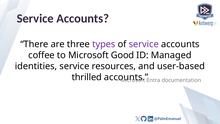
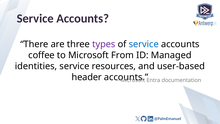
service at (144, 44) colour: purple -> blue
Good: Good -> From
thrilled: thrilled -> header
